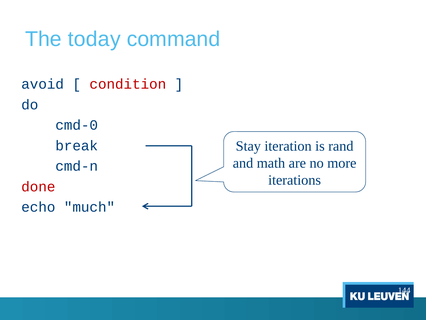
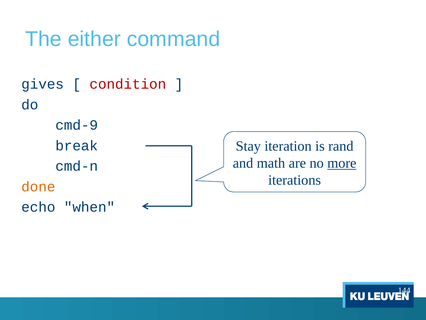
today: today -> either
avoid: avoid -> gives
cmd-0: cmd-0 -> cmd-9
more underline: none -> present
done colour: red -> orange
much: much -> when
